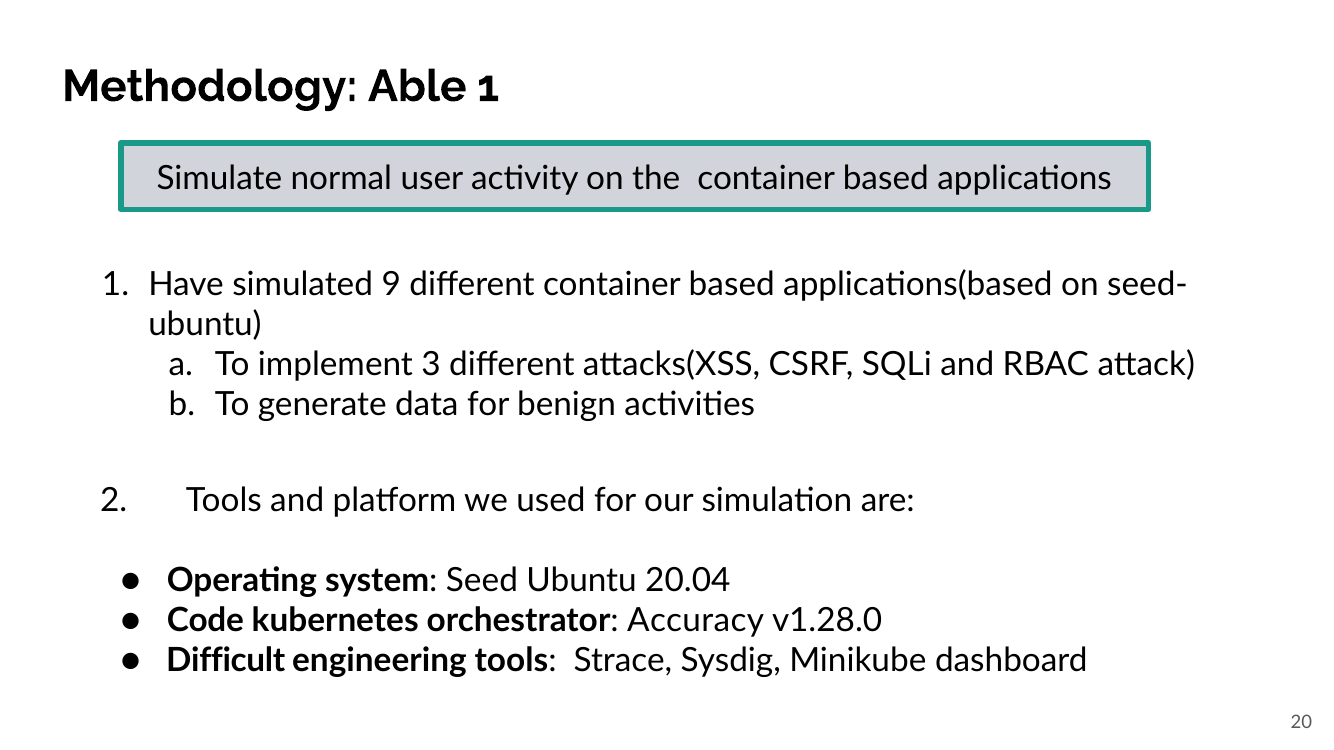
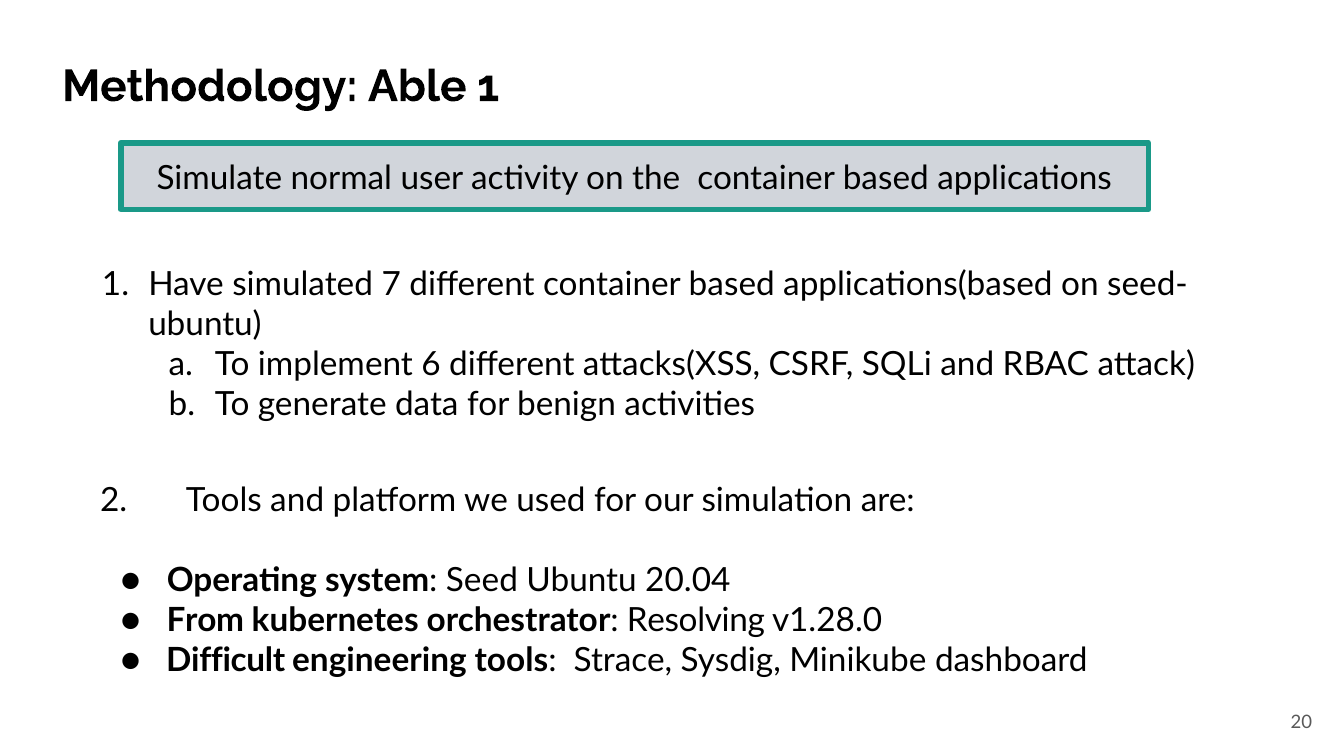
9: 9 -> 7
3: 3 -> 6
Code: Code -> From
Accuracy: Accuracy -> Resolving
